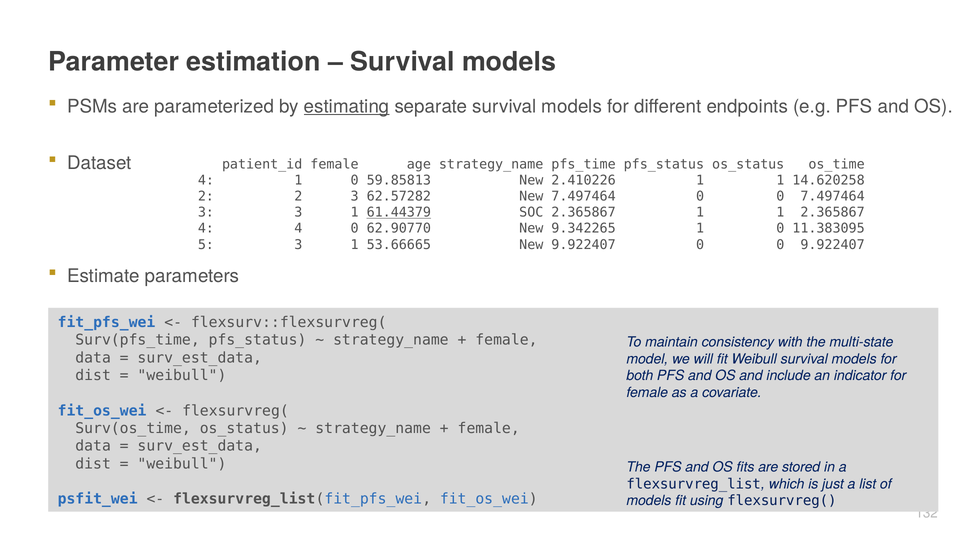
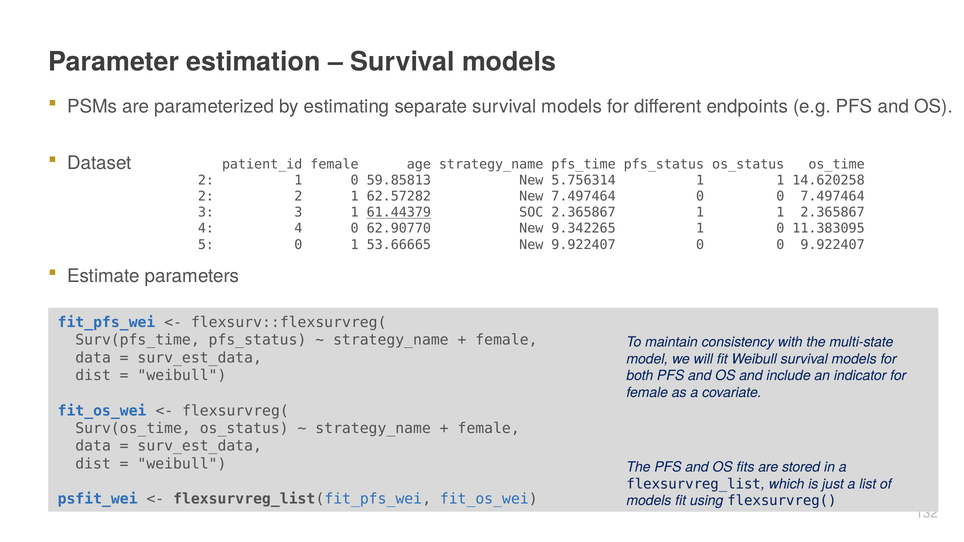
estimating underline: present -> none
4 at (206, 180): 4 -> 2
2.410226: 2.410226 -> 5.756314
2 2 3: 3 -> 1
5 3: 3 -> 0
